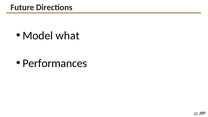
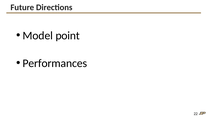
what: what -> point
